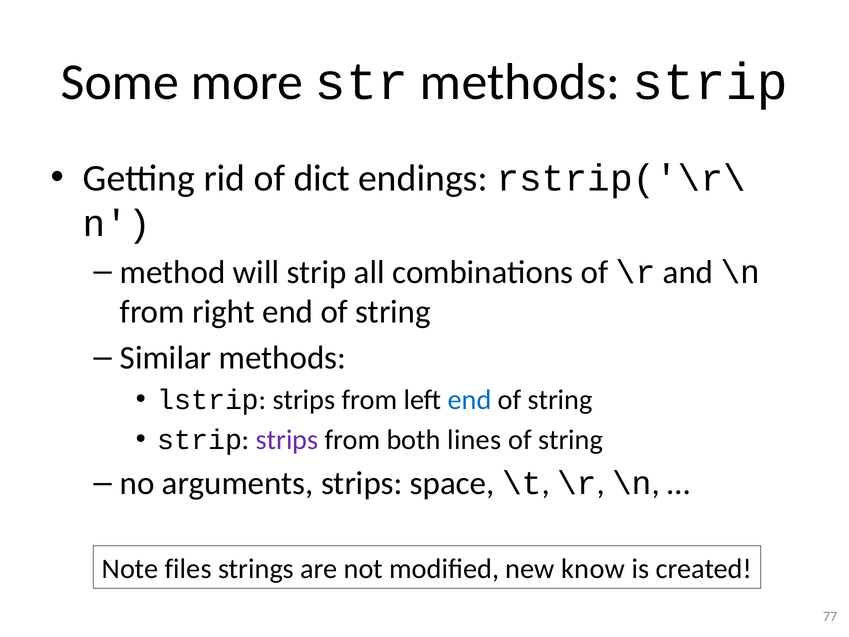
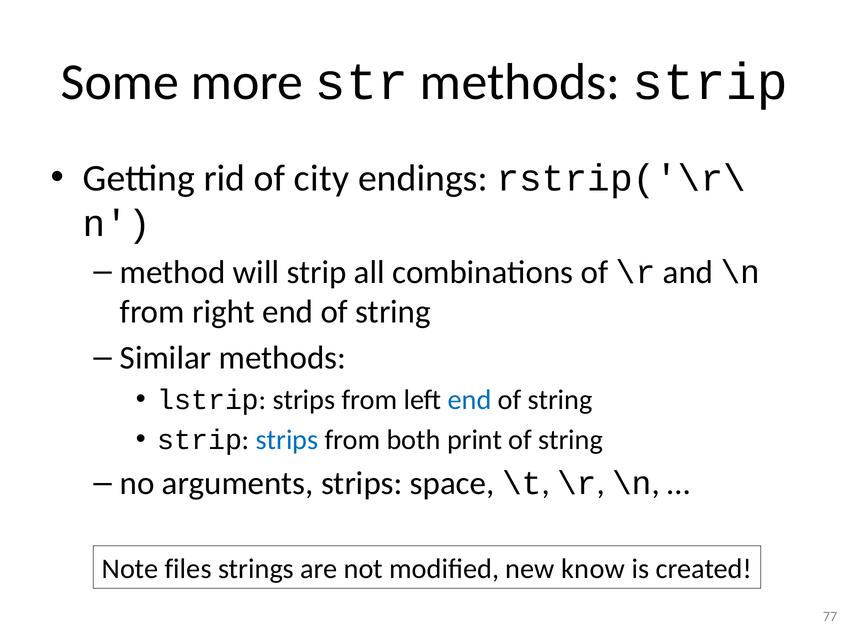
dict: dict -> city
strips at (287, 440) colour: purple -> blue
lines: lines -> print
